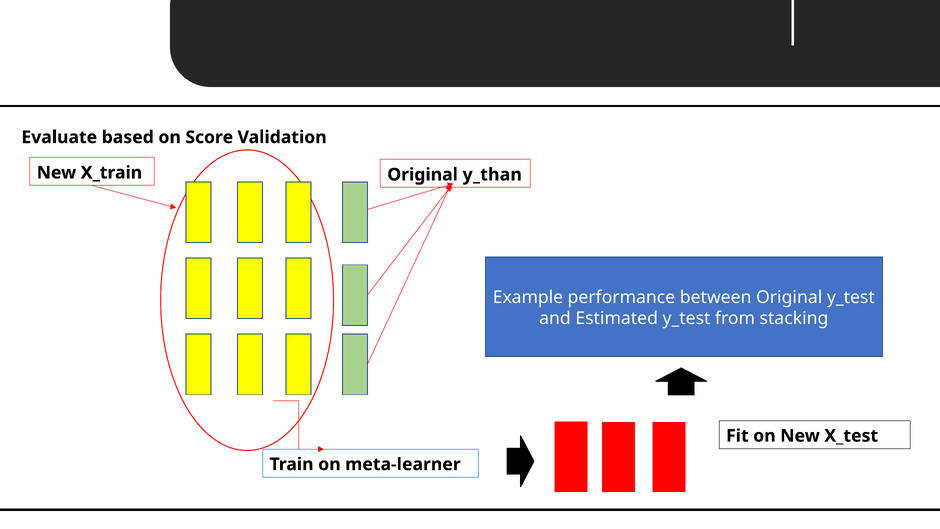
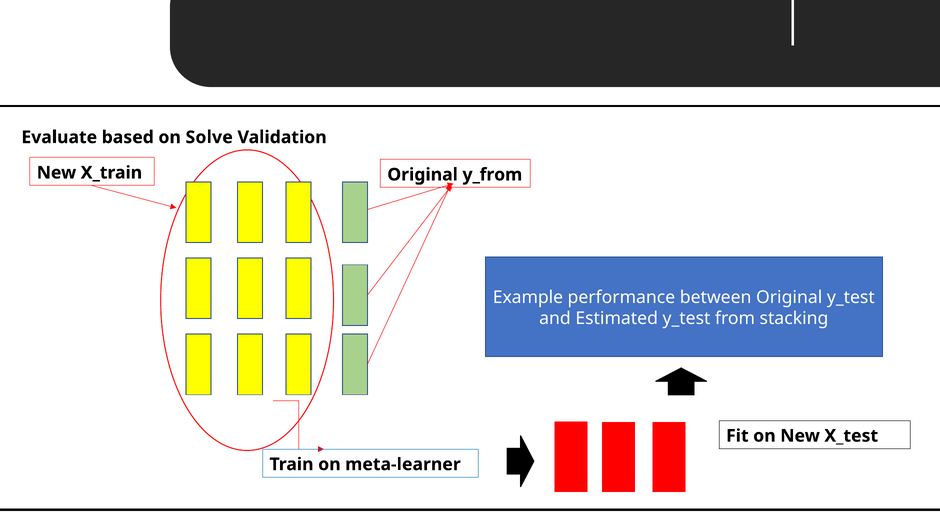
Score: Score -> Solve
y_than: y_than -> y_from
